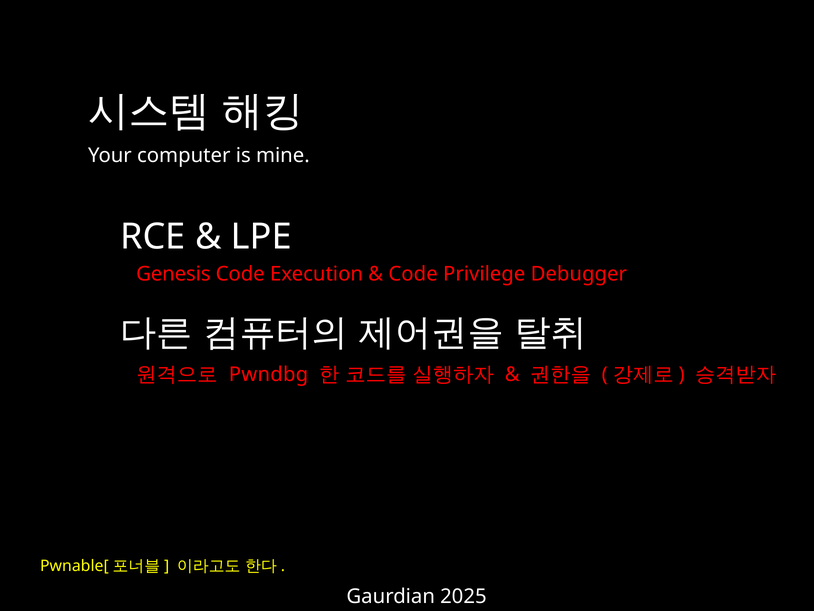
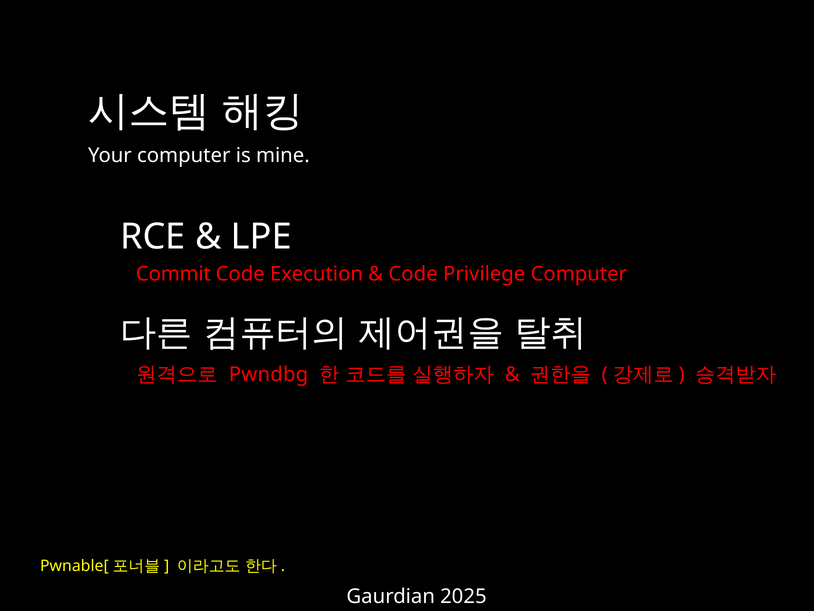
Genesis: Genesis -> Commit
Privilege Debugger: Debugger -> Computer
